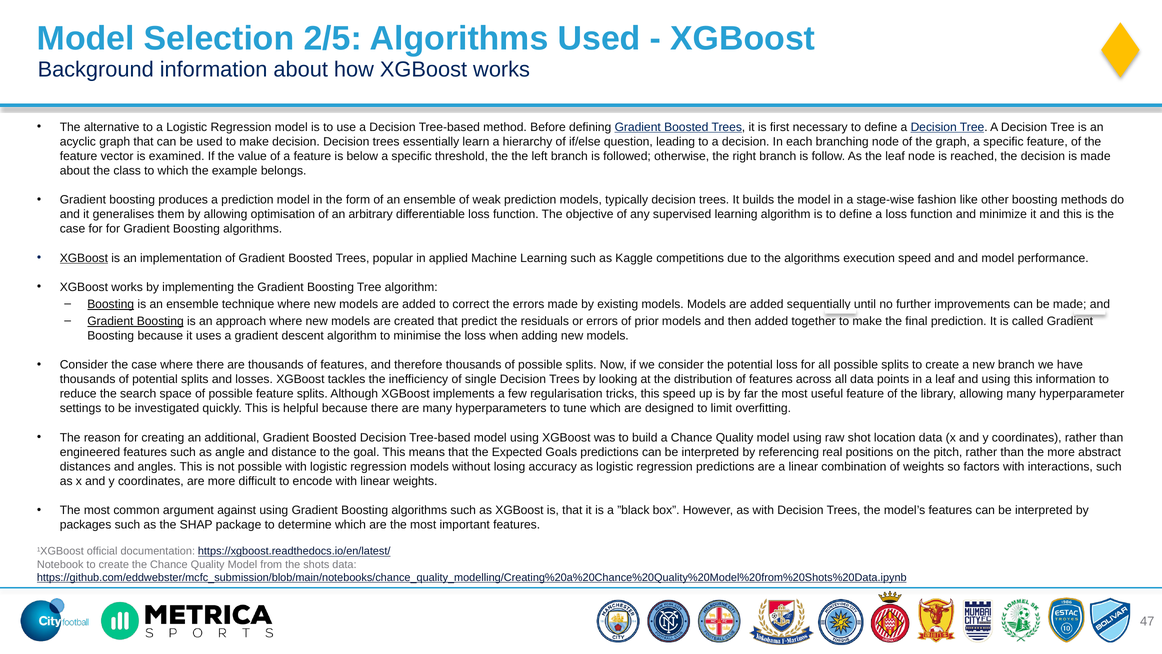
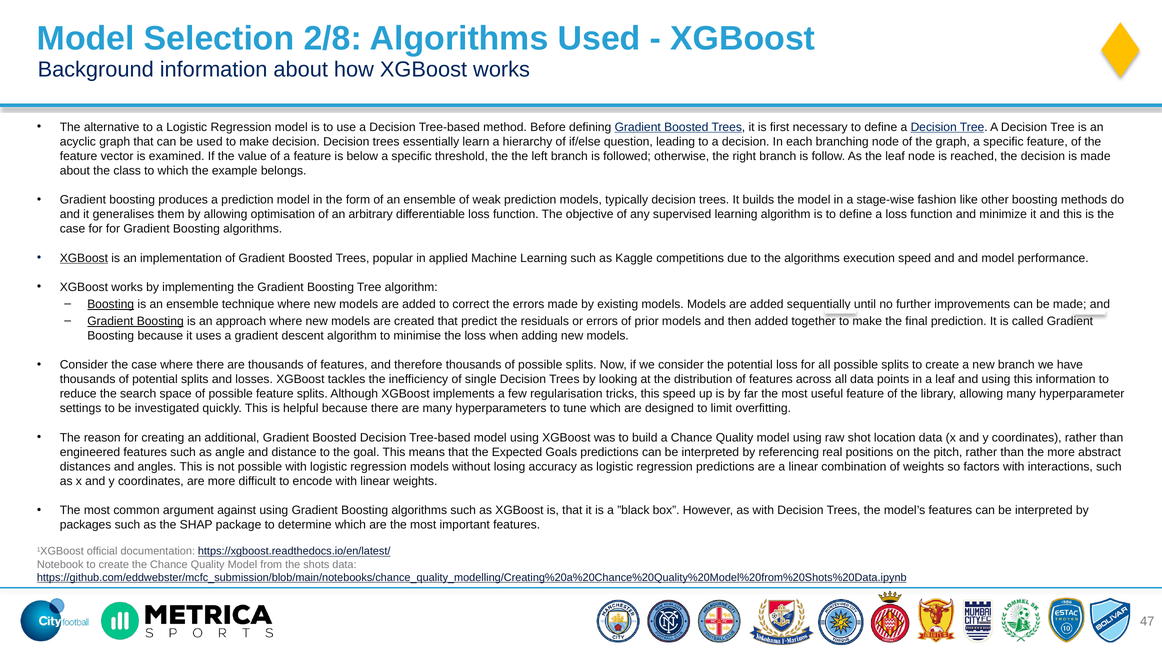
2/5: 2/5 -> 2/8
